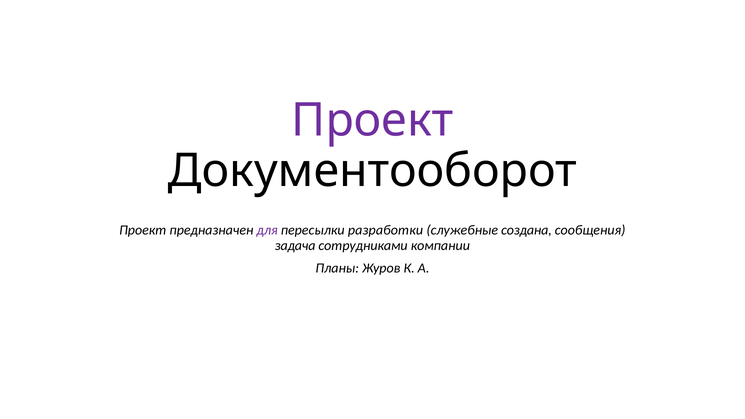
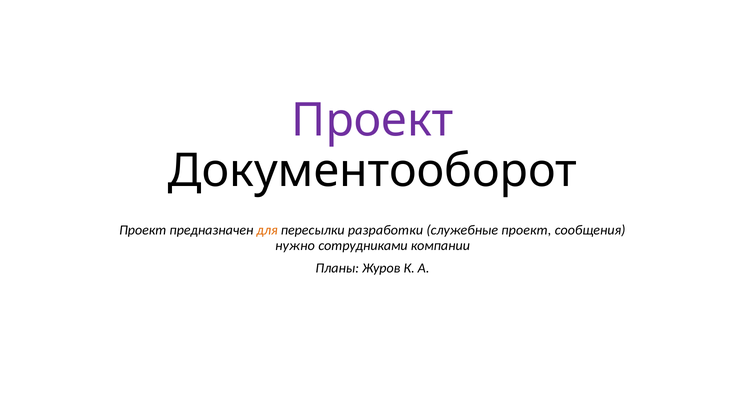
для colour: purple -> orange
служебные создана: создана -> проект
задача: задача -> нужно
